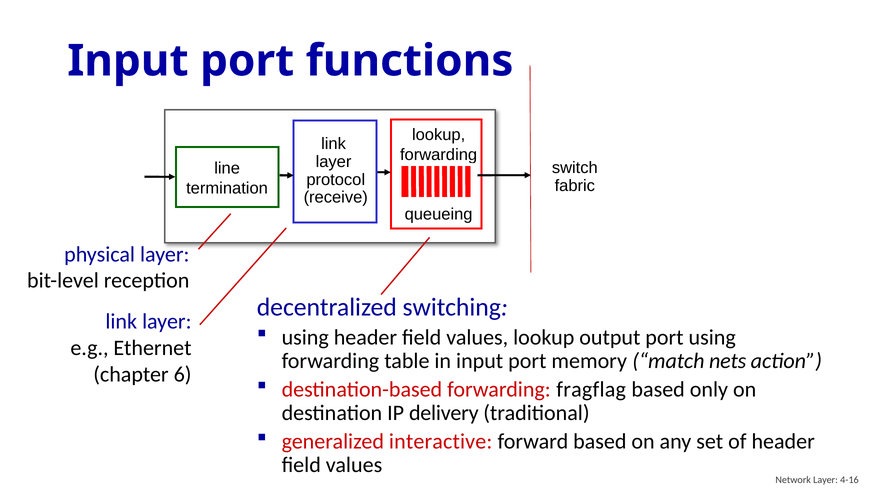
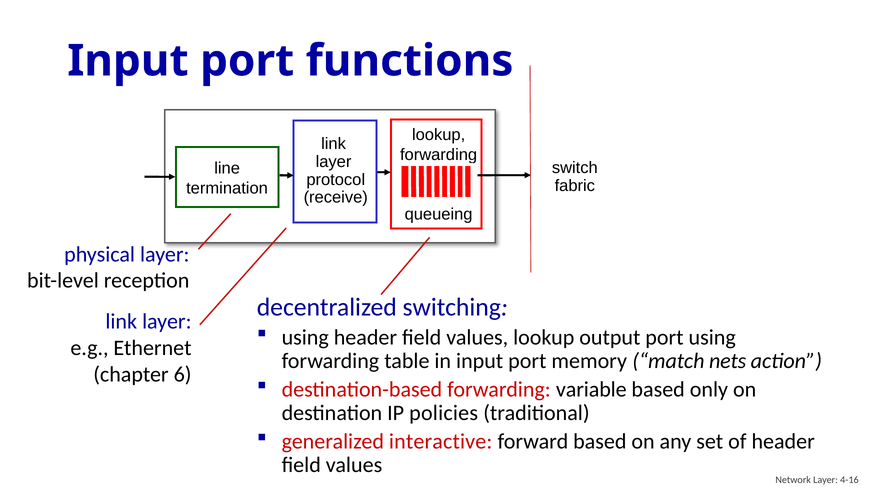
fragflag: fragflag -> variable
delivery: delivery -> policies
